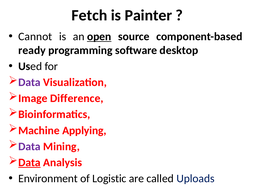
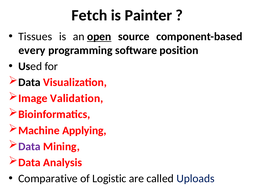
Cannot: Cannot -> Tissues
ready: ready -> every
desktop: desktop -> position
Data at (29, 83) colour: purple -> black
Difference: Difference -> Validation
Data at (29, 163) underline: present -> none
Environment: Environment -> Comparative
